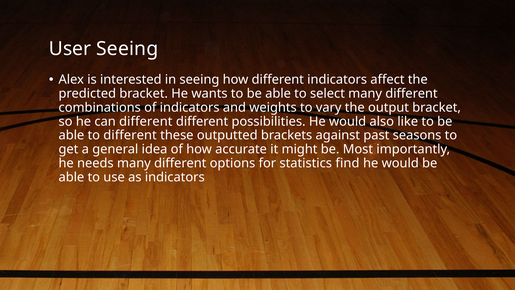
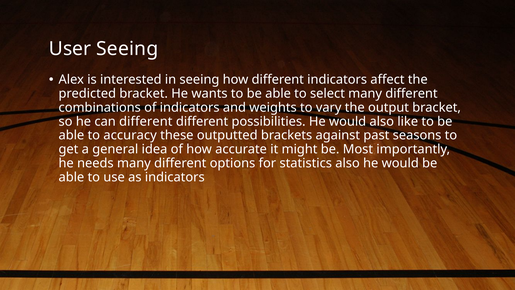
to different: different -> accuracy
statistics find: find -> also
